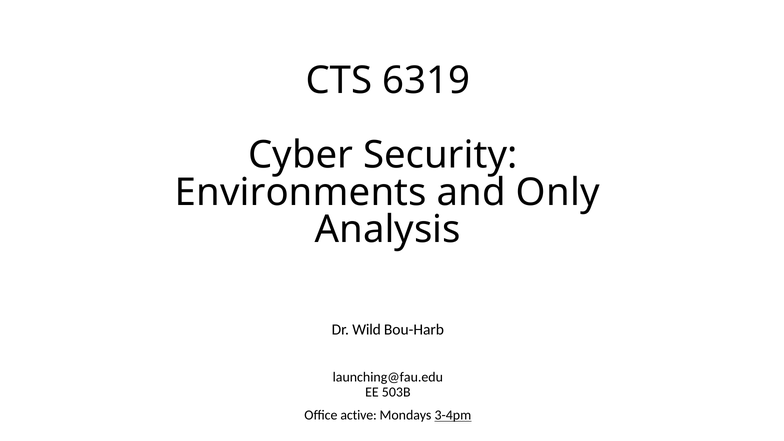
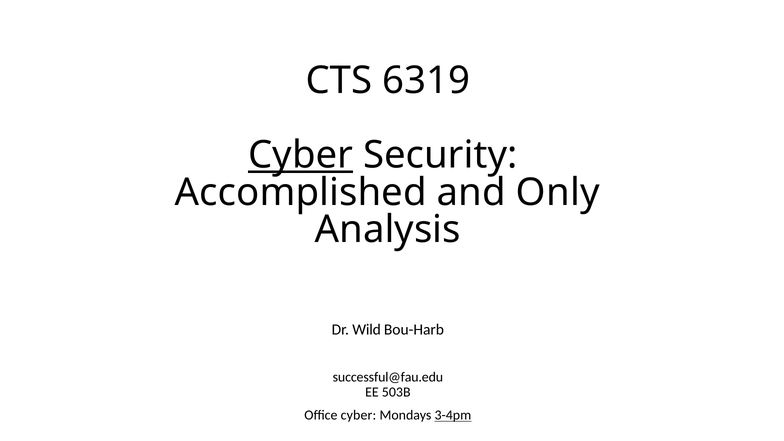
Cyber at (301, 155) underline: none -> present
Environments: Environments -> Accomplished
launching@fau.edu: launching@fau.edu -> successful@fau.edu
Office active: active -> cyber
